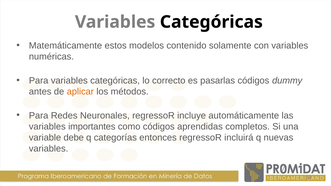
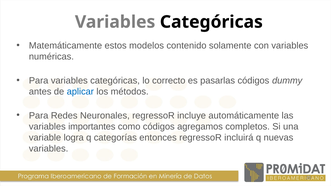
aplicar colour: orange -> blue
aprendidas: aprendidas -> agregamos
debe: debe -> logra
